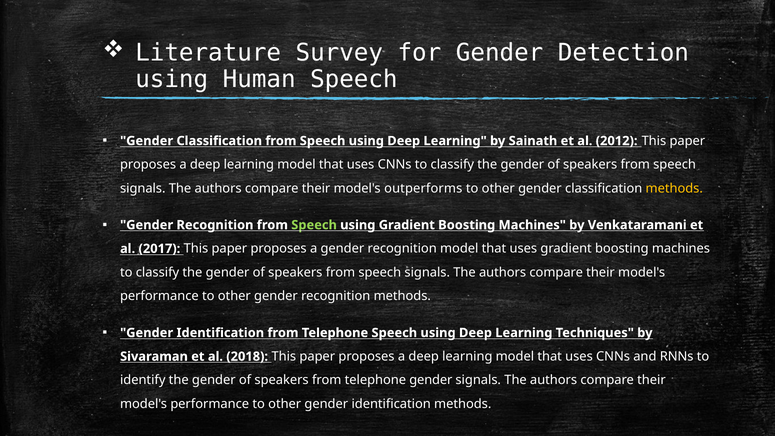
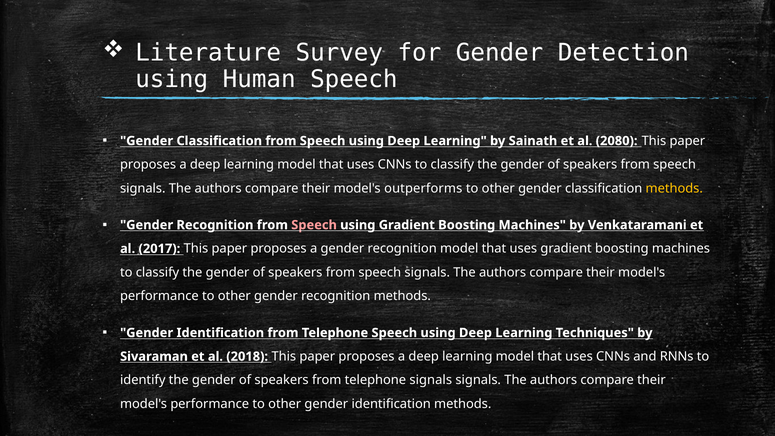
2012: 2012 -> 2080
Speech at (314, 225) colour: light green -> pink
telephone gender: gender -> signals
